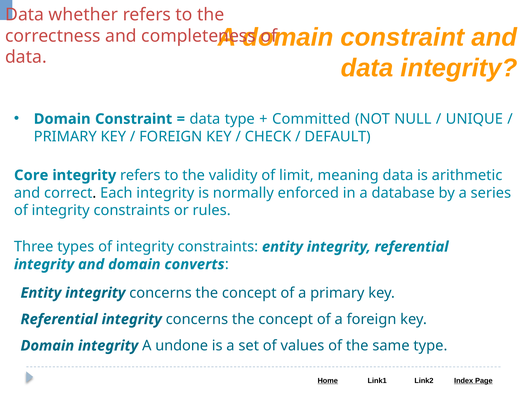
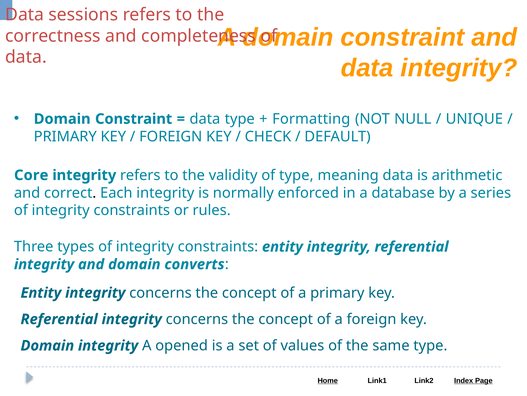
whether: whether -> sessions
Committed: Committed -> Formatting
of limit: limit -> type
undone: undone -> opened
